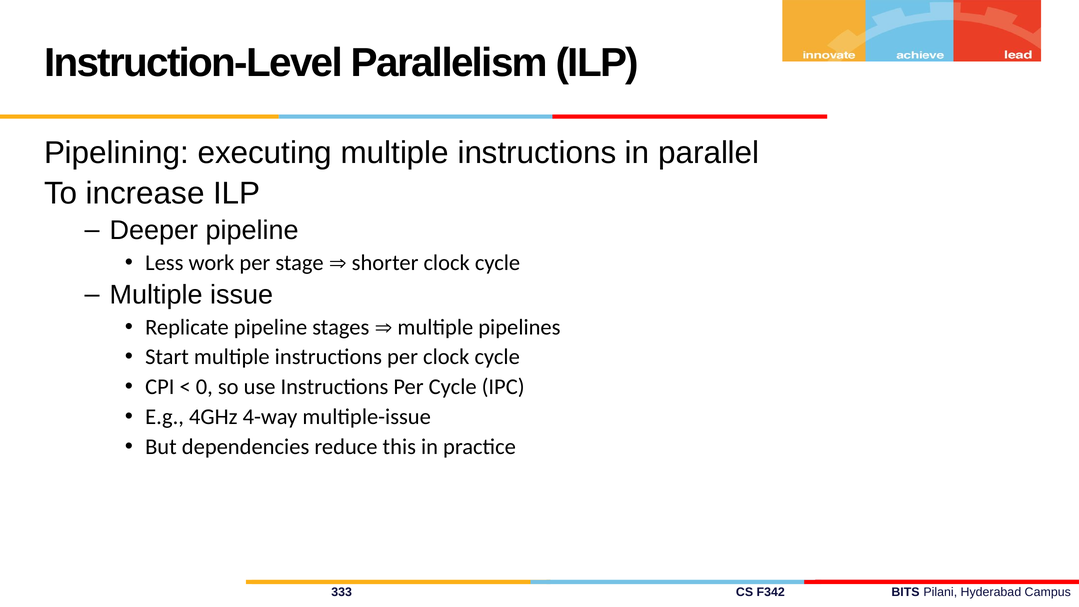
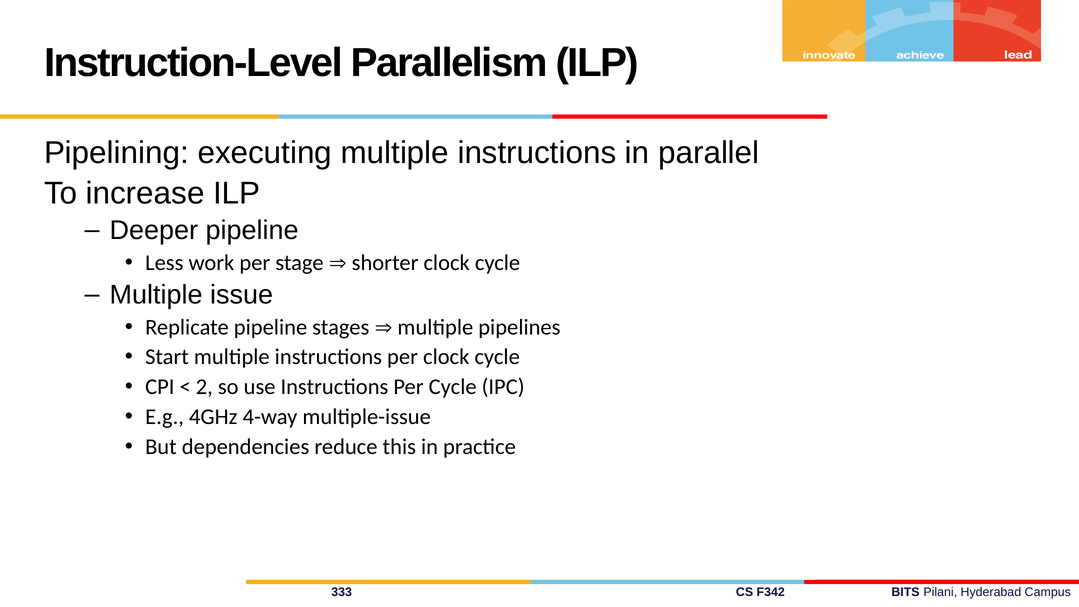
0: 0 -> 2
